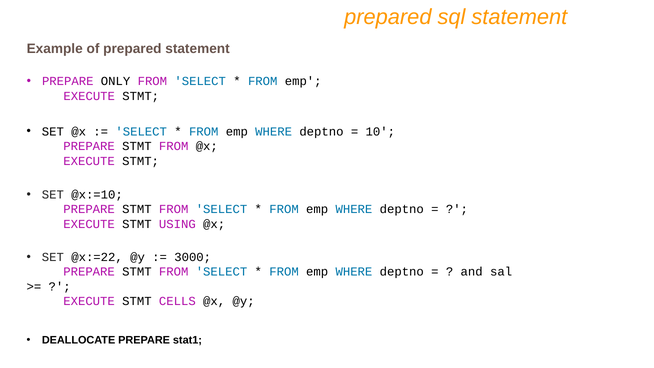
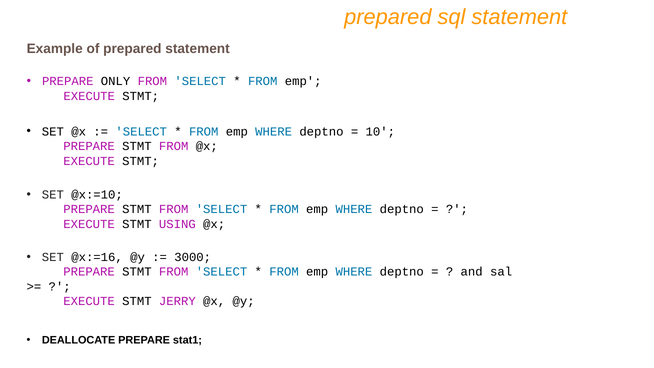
@x:=22: @x:=22 -> @x:=16
CELLS: CELLS -> JERRY
